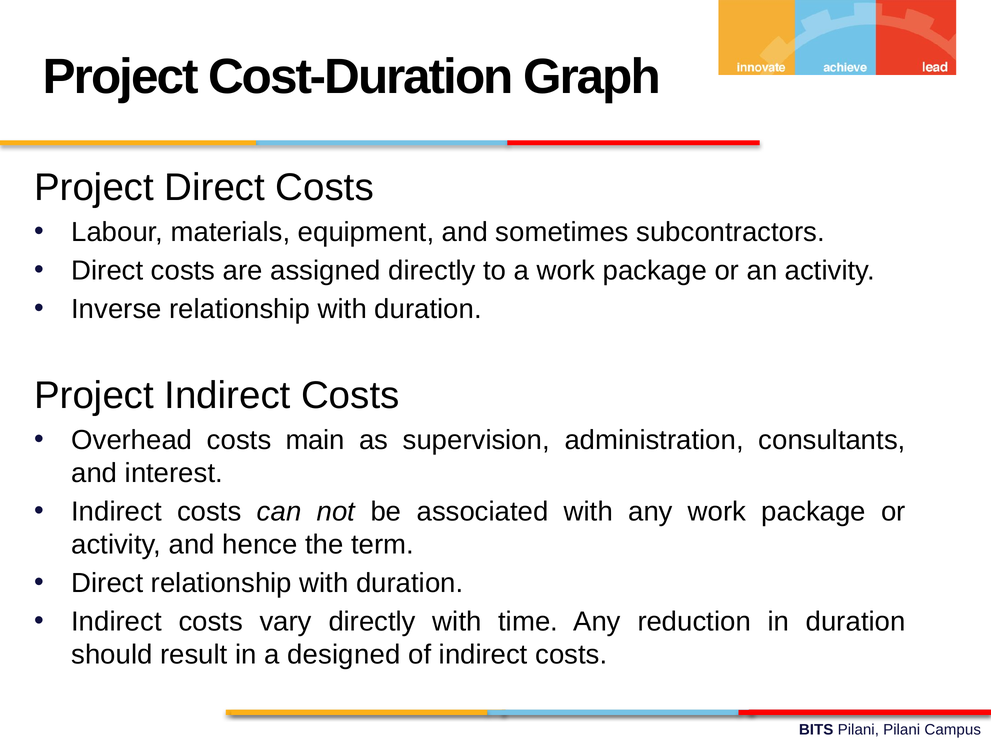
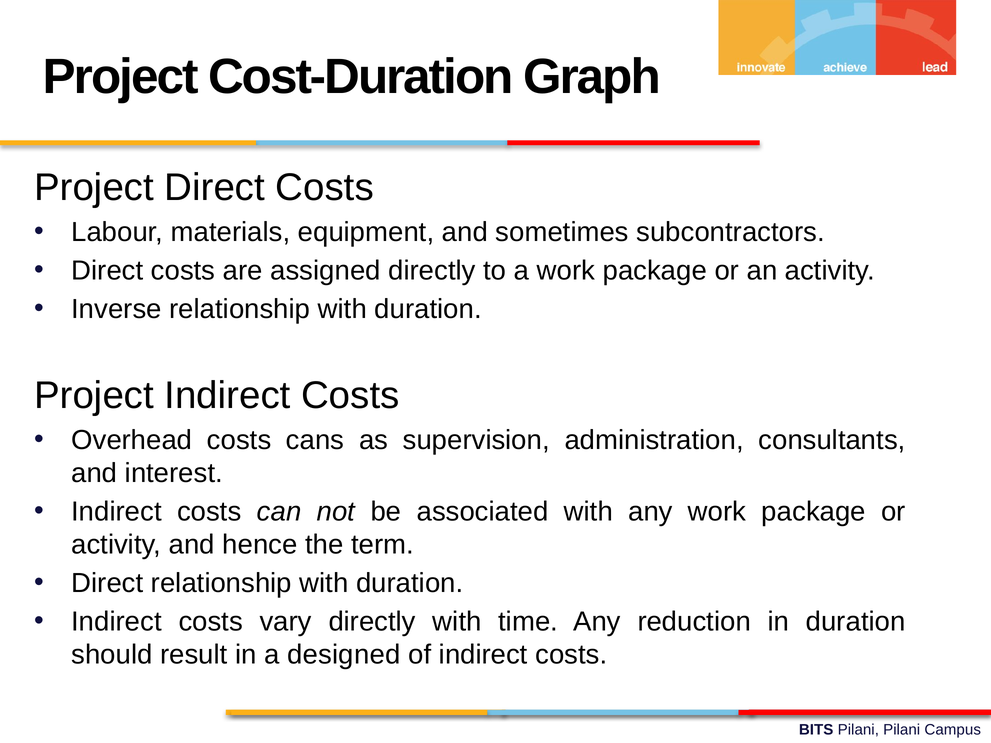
main: main -> cans
